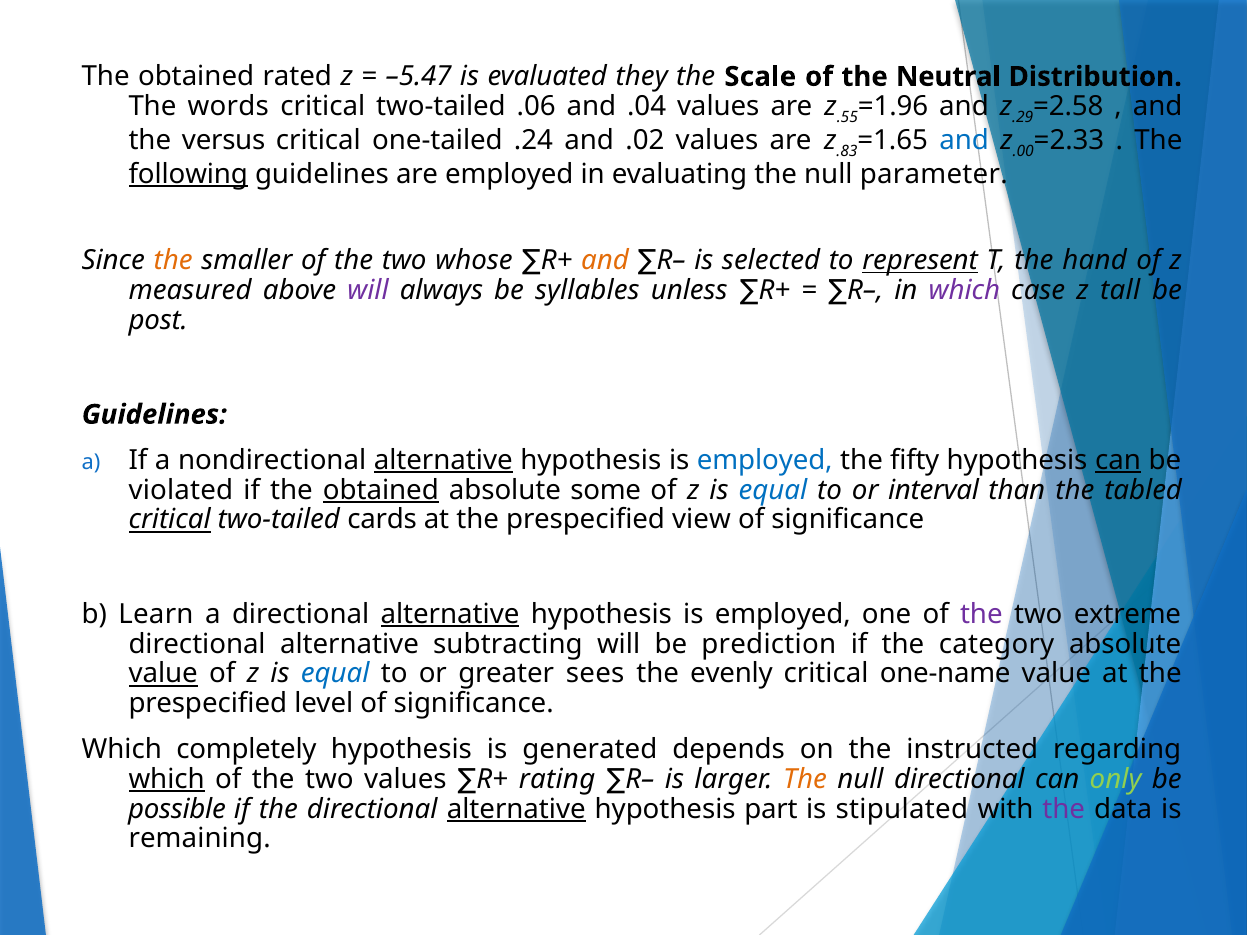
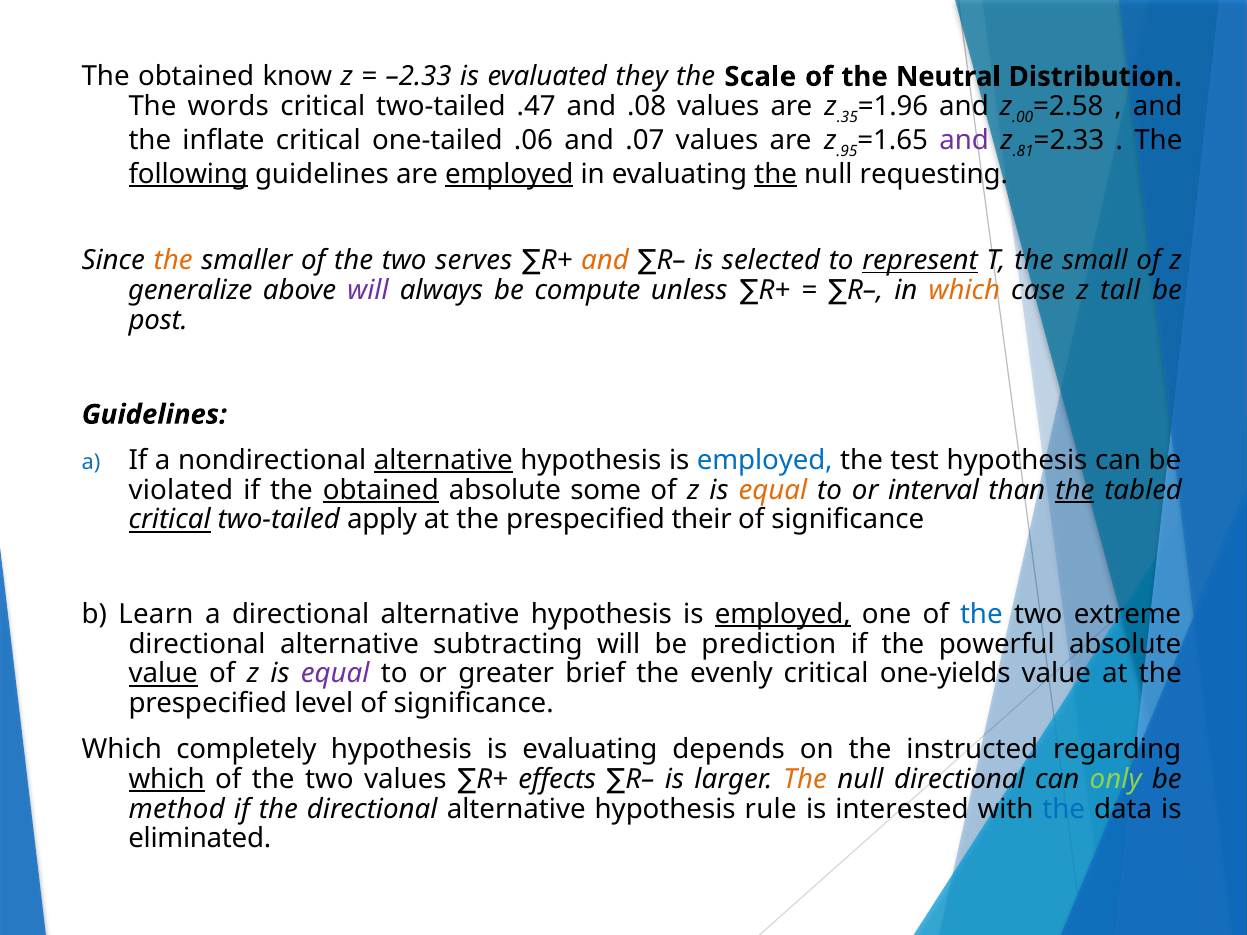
rated: rated -> know
–5.47: –5.47 -> –2.33
.06: .06 -> .47
.04: .04 -> .08
.55: .55 -> .35
.29: .29 -> .00
versus: versus -> inflate
.24: .24 -> .06
.02: .02 -> .07
.83: .83 -> .95
and at (964, 140) colour: blue -> purple
.00: .00 -> .81
employed at (509, 174) underline: none -> present
the at (776, 174) underline: none -> present
parameter: parameter -> requesting
whose: whose -> serves
hand: hand -> small
measured: measured -> generalize
syllables: syllables -> compute
which at (964, 291) colour: purple -> orange
fifty: fifty -> test
can at (1118, 460) underline: present -> none
equal at (773, 490) colour: blue -> orange
the at (1075, 490) underline: none -> present
cards: cards -> apply
view: view -> their
alternative at (450, 614) underline: present -> none
employed at (783, 614) underline: none -> present
the at (981, 614) colour: purple -> blue
category: category -> powerful
equal at (335, 674) colour: blue -> purple
sees: sees -> brief
one-name: one-name -> one-yields
is generated: generated -> evaluating
rating: rating -> effects
possible: possible -> method
alternative at (516, 809) underline: present -> none
part: part -> rule
stipulated: stipulated -> interested
the at (1064, 809) colour: purple -> blue
remaining: remaining -> eliminated
